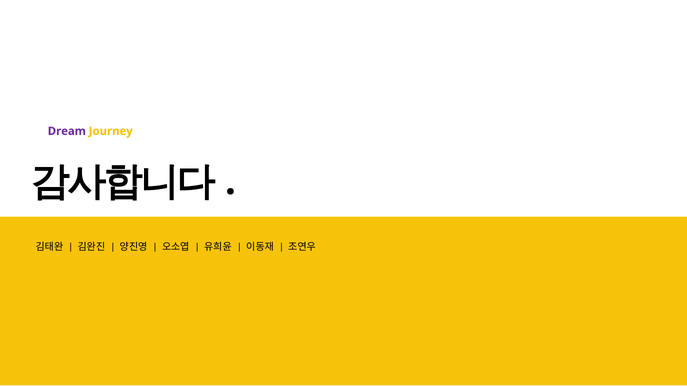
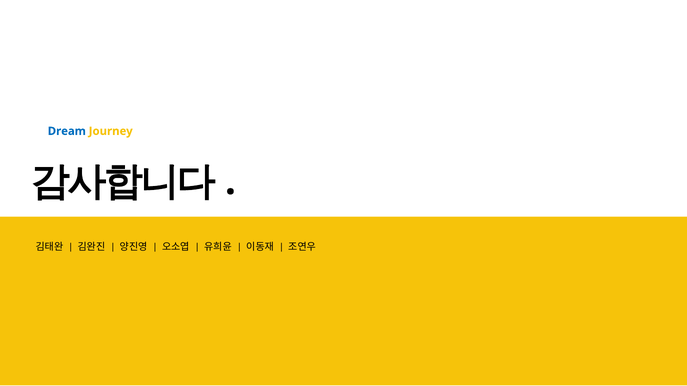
Dream colour: purple -> blue
